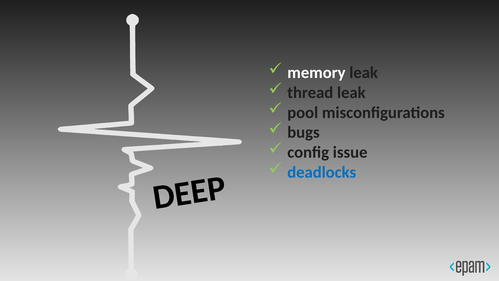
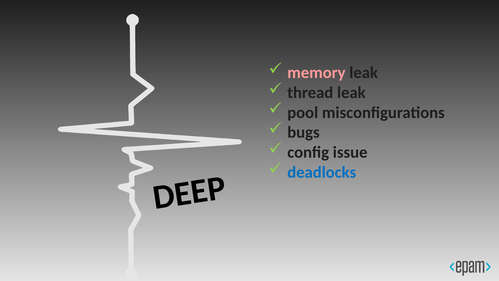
memory colour: white -> pink
